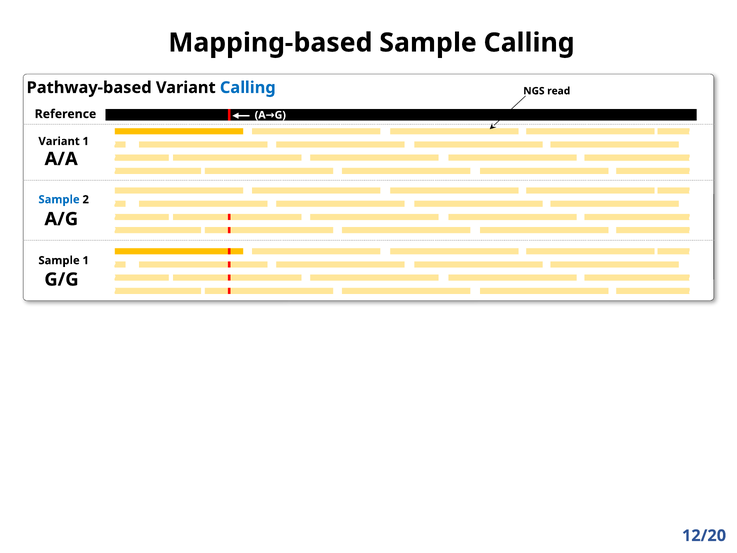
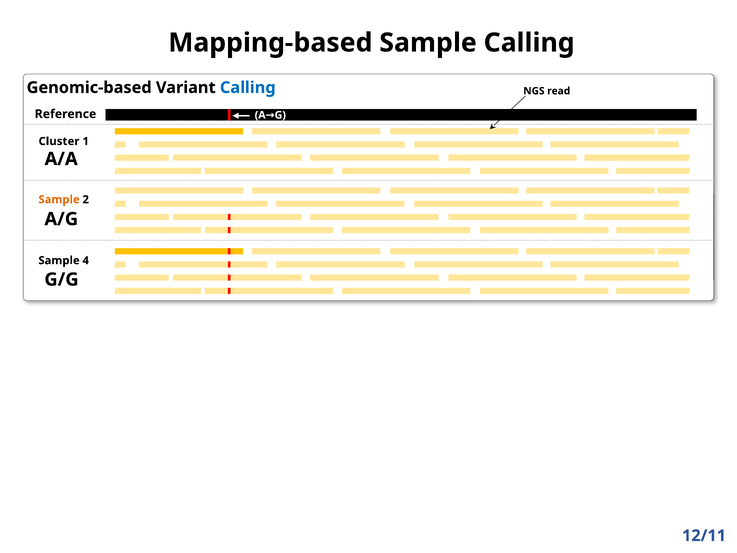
Pathway-based: Pathway-based -> Genomic-based
Variant at (59, 141): Variant -> Cluster
Sample at (59, 199) colour: blue -> orange
Sample 1: 1 -> 4
12/20: 12/20 -> 12/11
